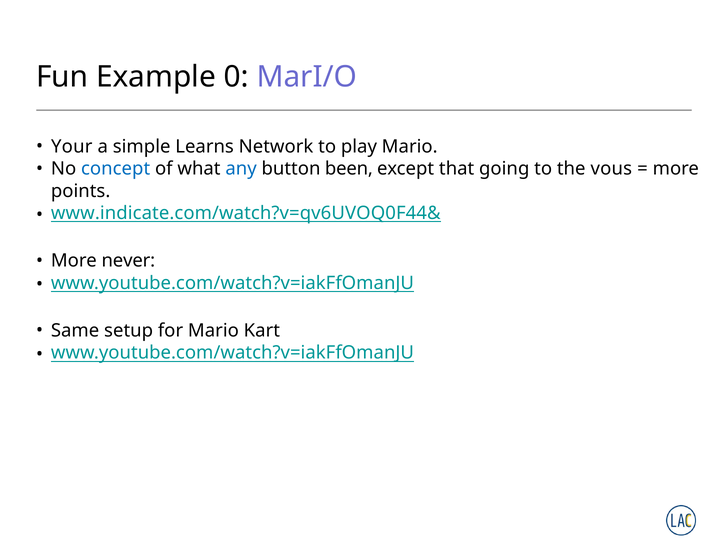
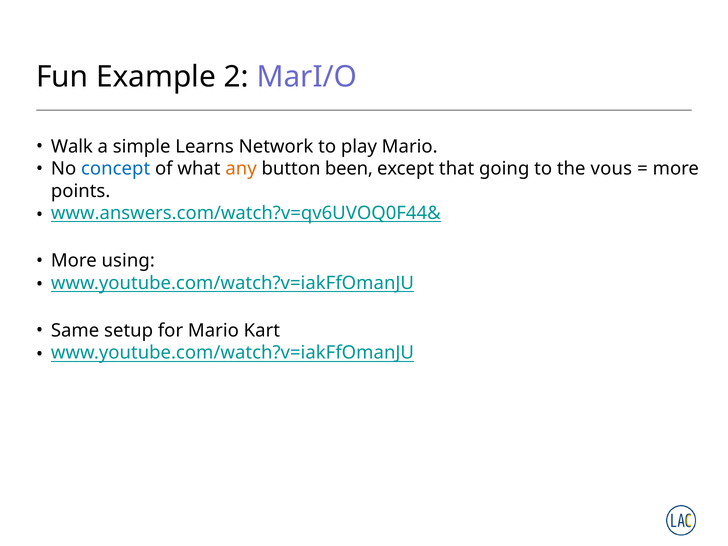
0: 0 -> 2
Your: Your -> Walk
any colour: blue -> orange
www.indicate.com/watch?v=qv6UVOQ0F44&: www.indicate.com/watch?v=qv6UVOQ0F44& -> www.answers.com/watch?v=qv6UVOQ0F44&
never: never -> using
